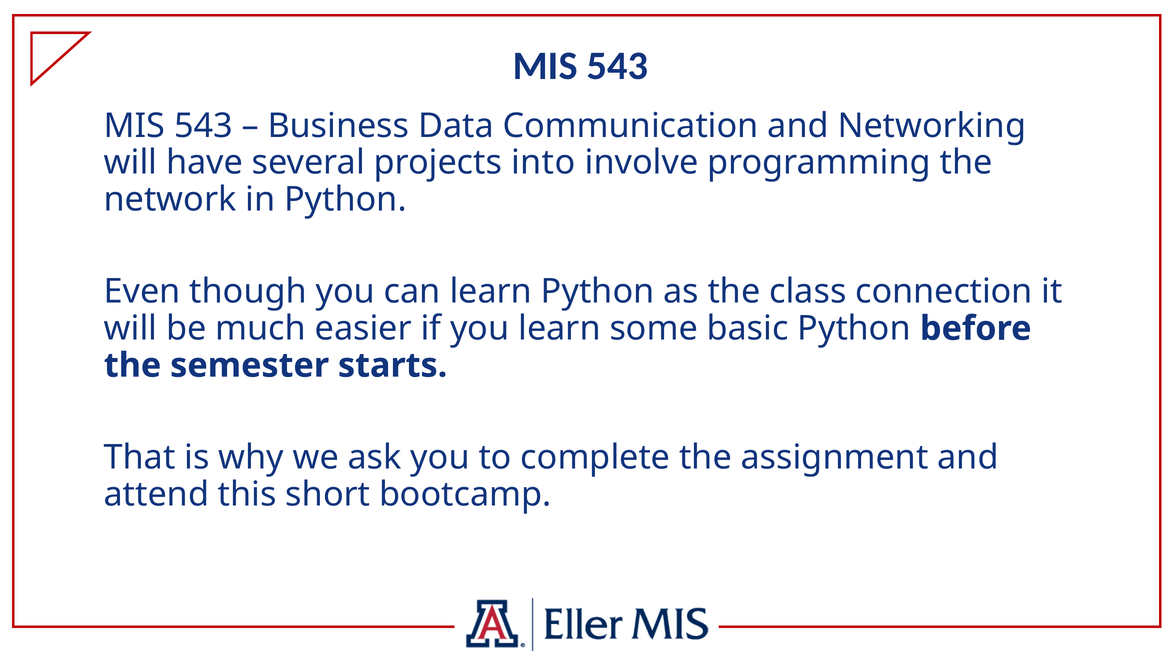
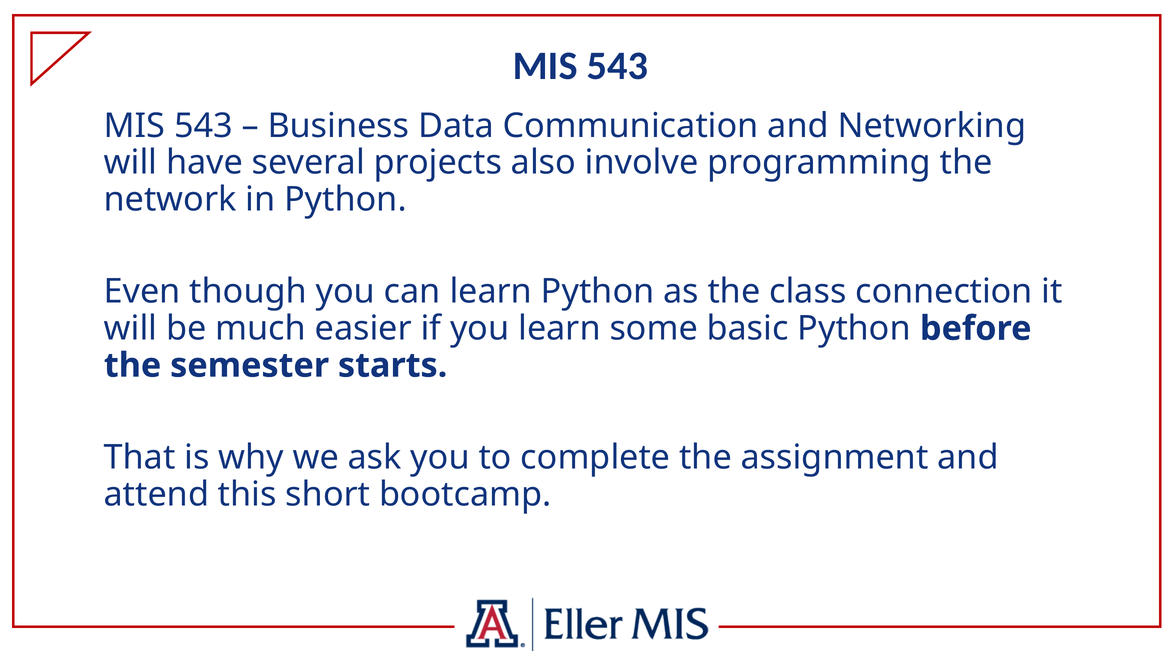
into: into -> also
